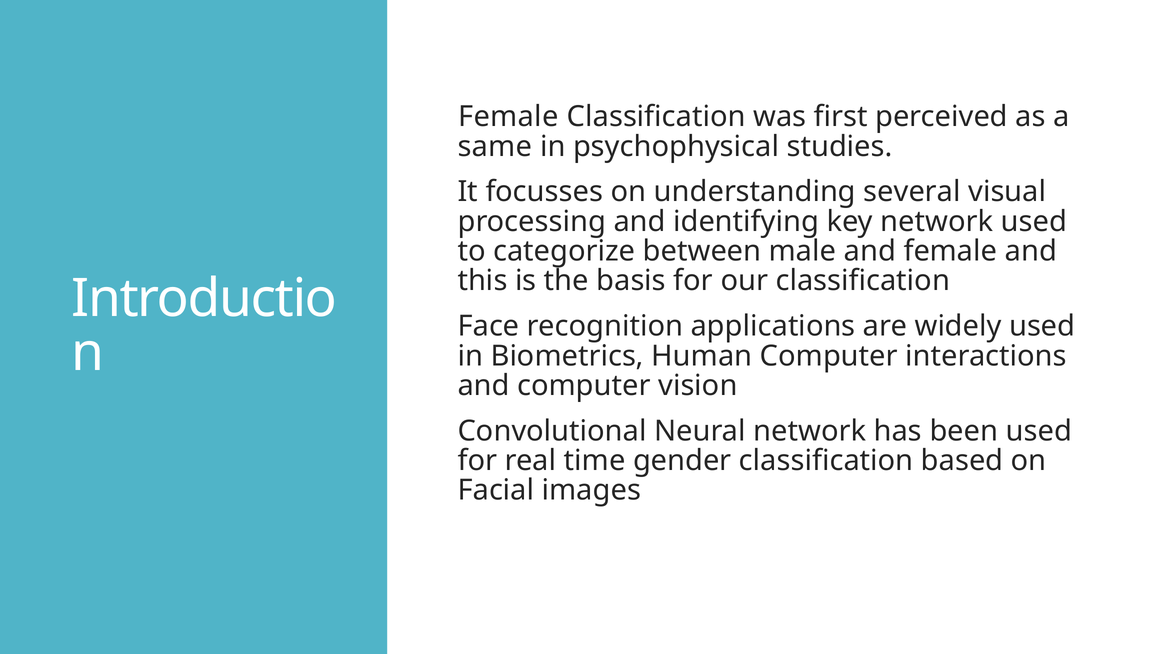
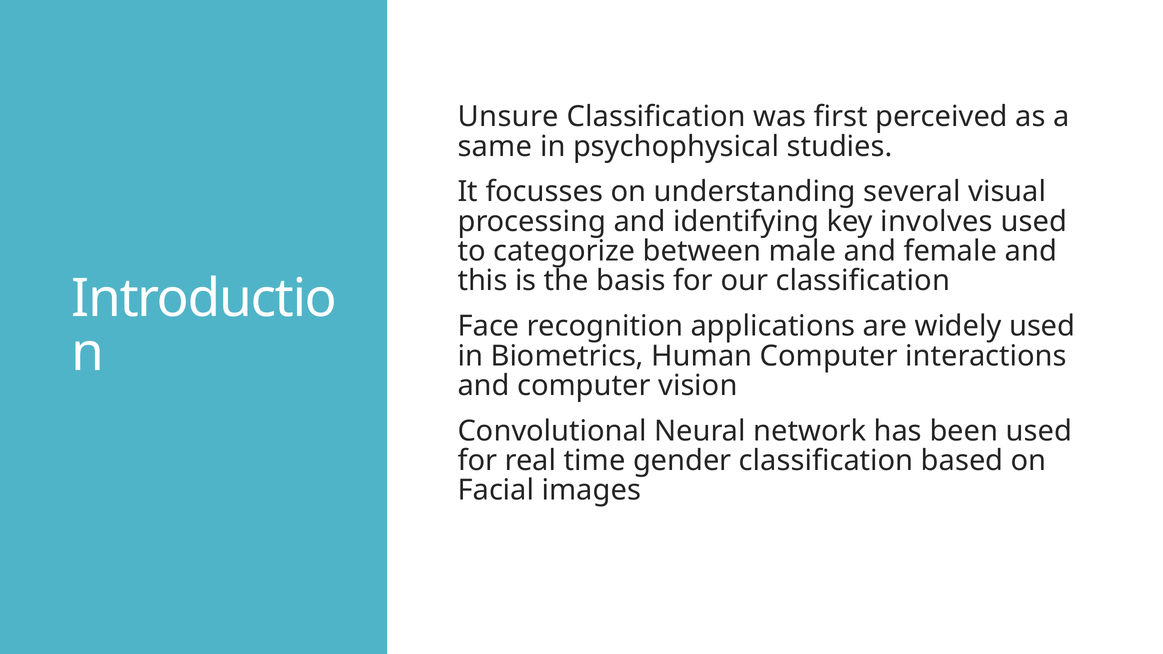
Female at (508, 117): Female -> Unsure
key network: network -> involves
